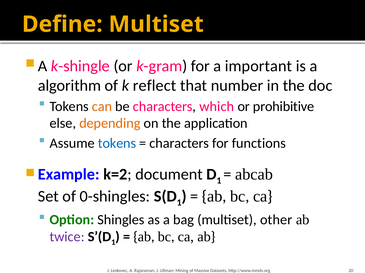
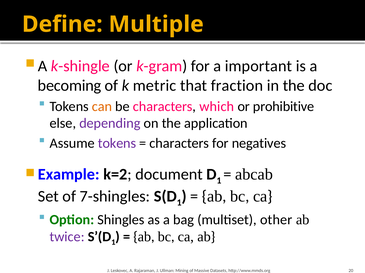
Define Multiset: Multiset -> Multiple
algorithm: algorithm -> becoming
reflect: reflect -> metric
number: number -> fraction
depending colour: orange -> purple
tokens at (117, 143) colour: blue -> purple
functions: functions -> negatives
0-shingles: 0-shingles -> 7-shingles
